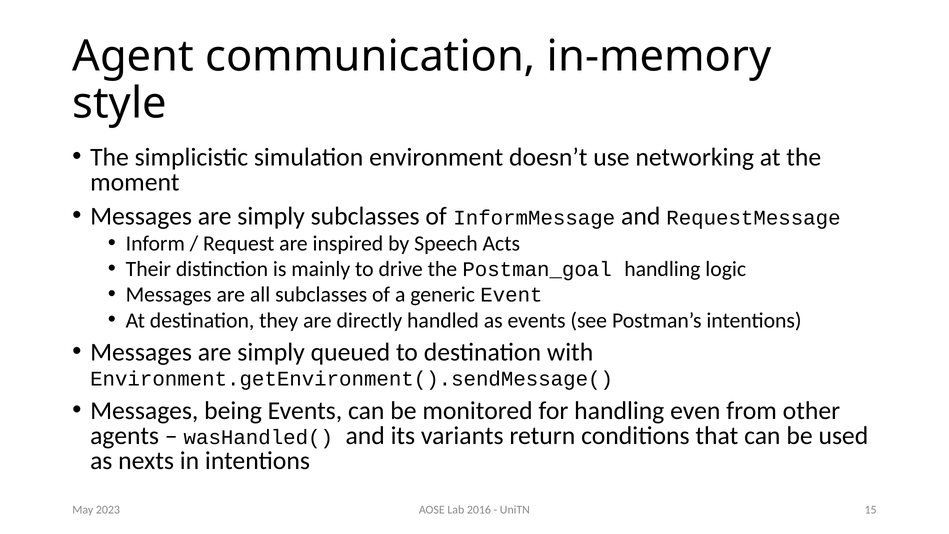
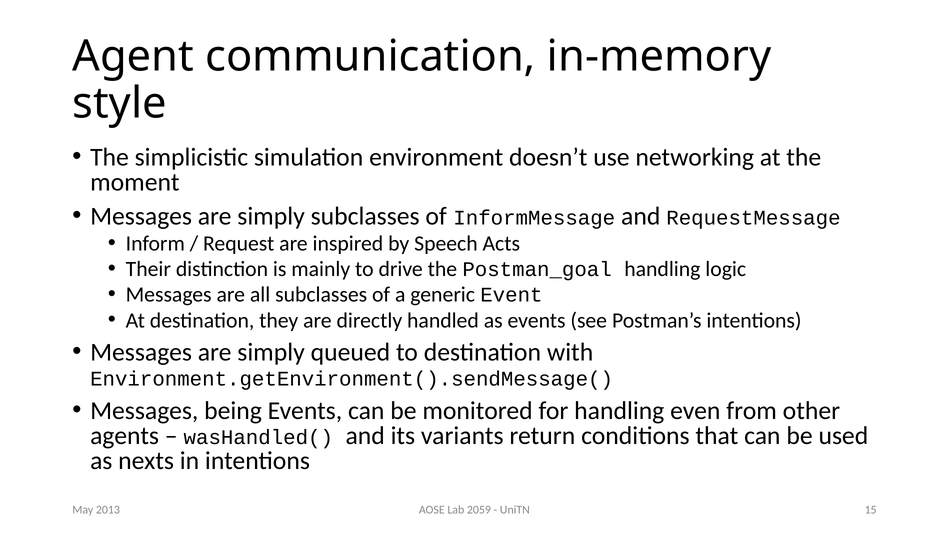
2016: 2016 -> 2059
2023: 2023 -> 2013
